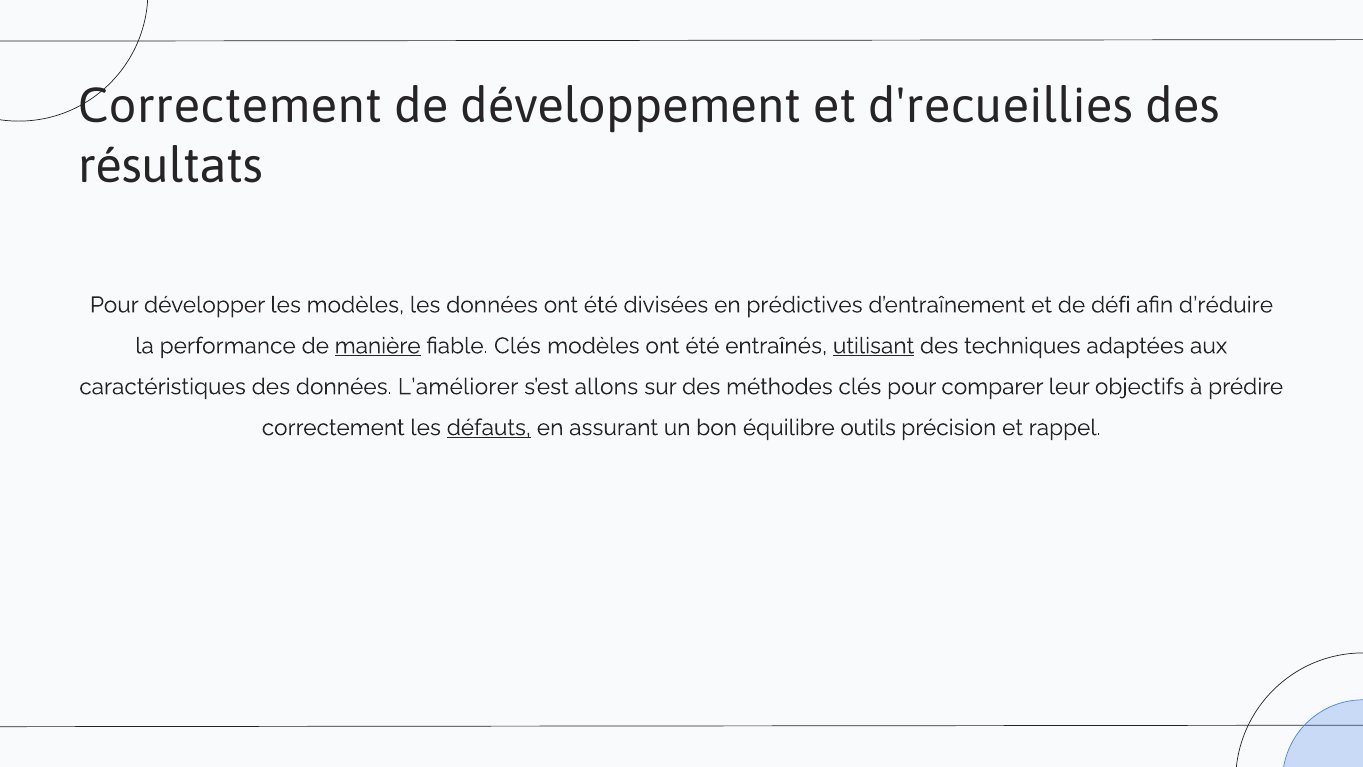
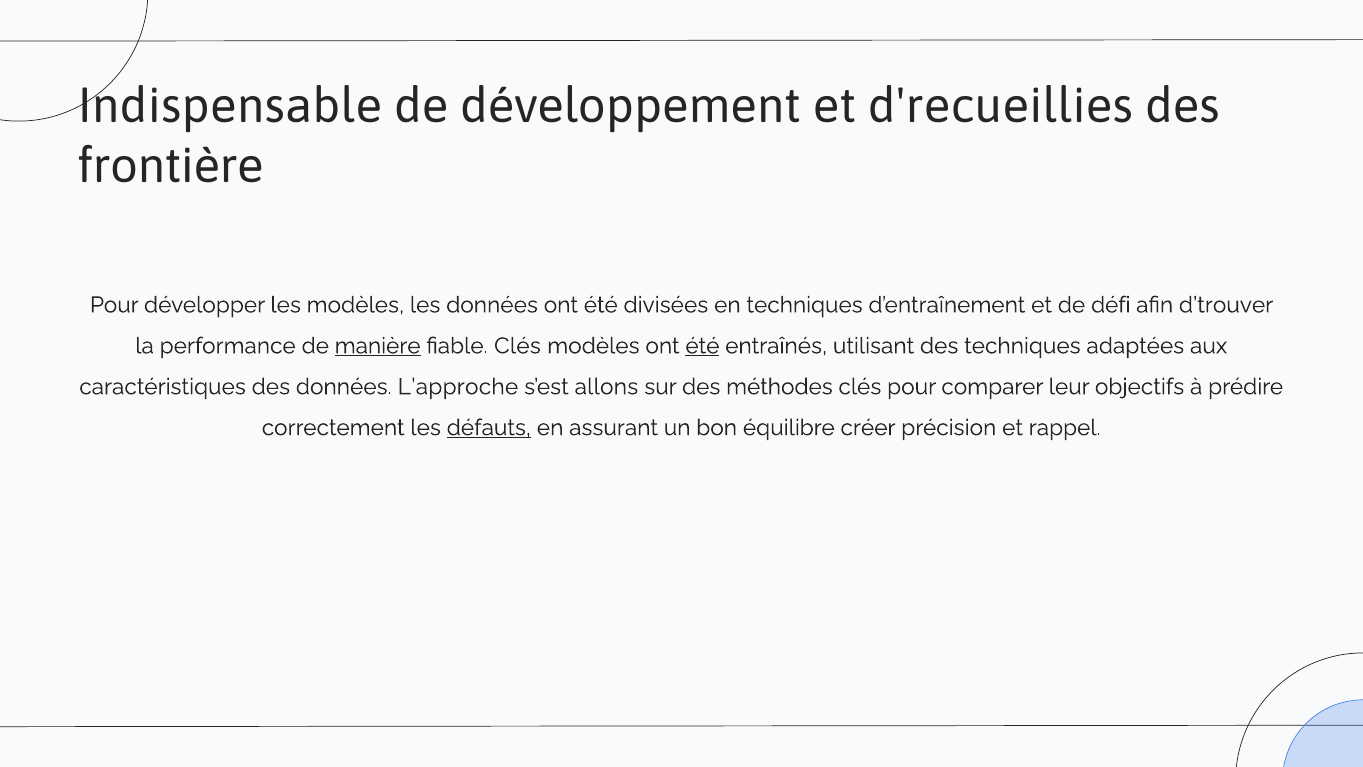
Correctement at (230, 107): Correctement -> Indispensable
résultats: résultats -> frontière
en prédictives: prédictives -> techniques
d’réduire: d’réduire -> d’trouver
été at (702, 346) underline: none -> present
utilisant underline: present -> none
L’améliorer: L’améliorer -> L’approche
outils: outils -> créer
